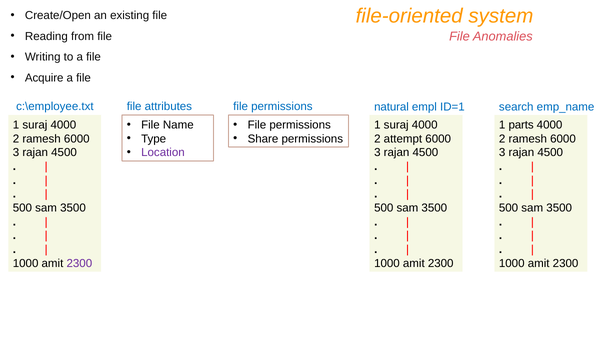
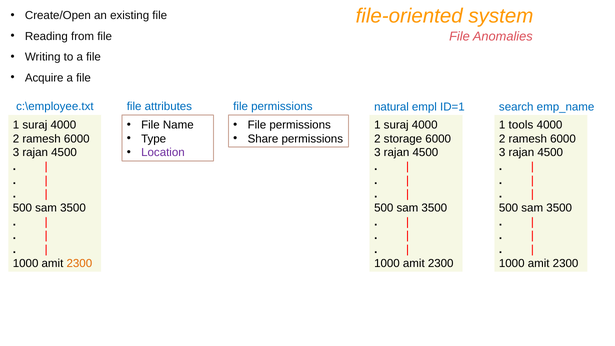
parts: parts -> tools
attempt: attempt -> storage
2300 at (79, 263) colour: purple -> orange
